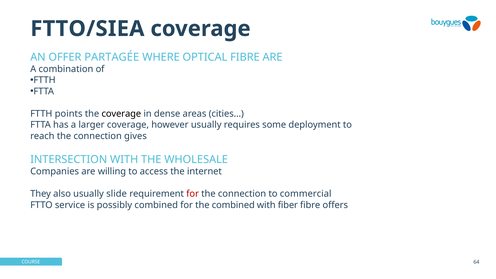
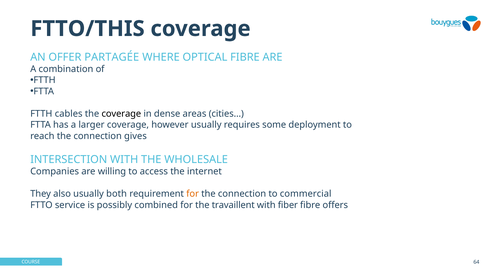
FTTO/SIEA: FTTO/SIEA -> FTTO/THIS
points: points -> cables
slide: slide -> both
for at (193, 194) colour: red -> orange
the combined: combined -> travaillent
